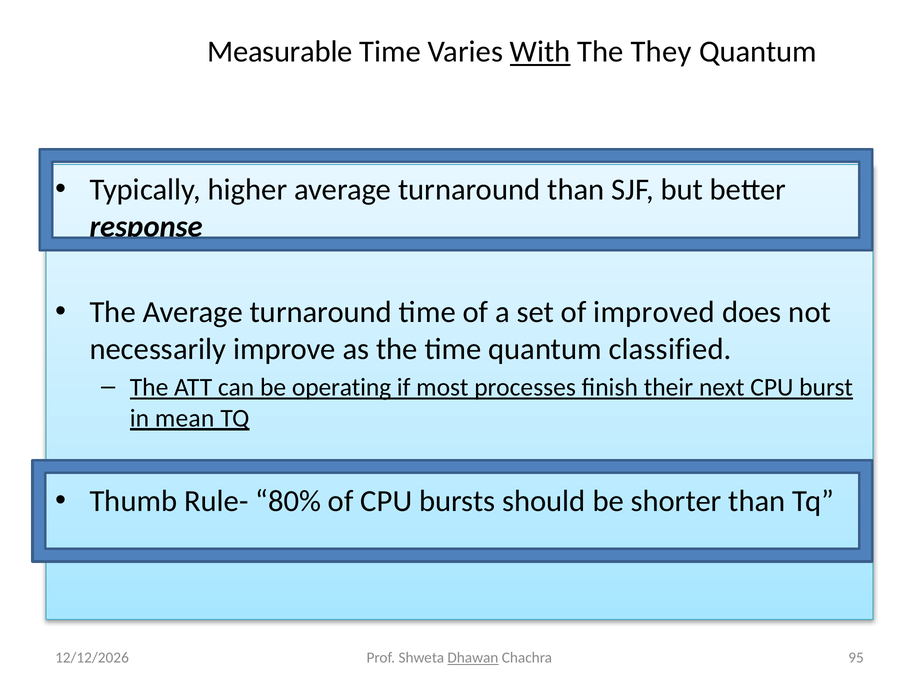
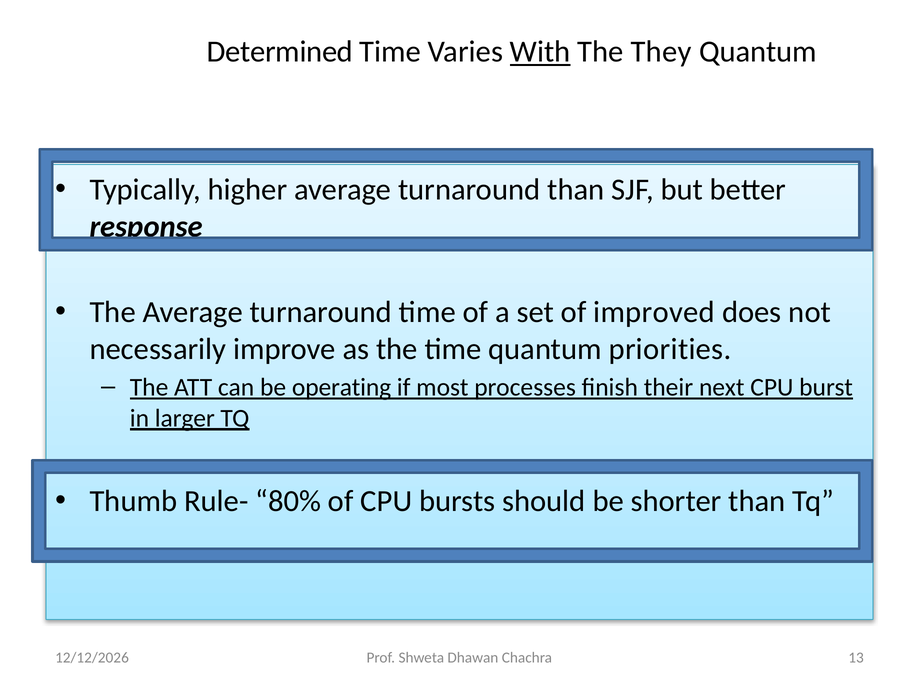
Measurable: Measurable -> Determined
classified: classified -> priorities
mean: mean -> larger
Dhawan underline: present -> none
95: 95 -> 13
